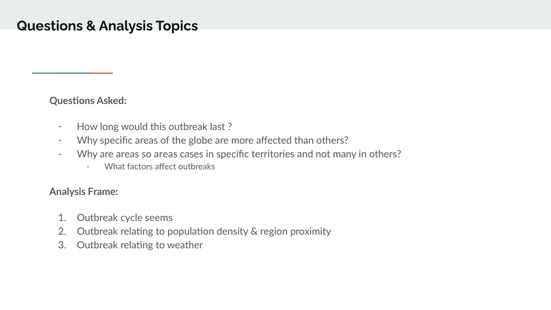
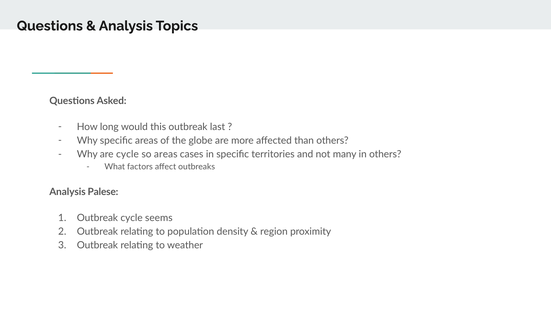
are areas: areas -> cycle
Frame: Frame -> Palese
